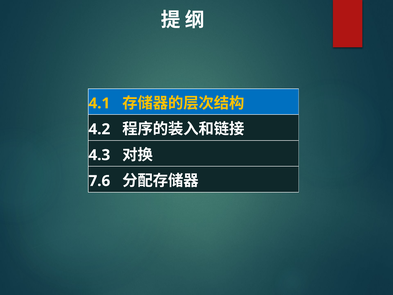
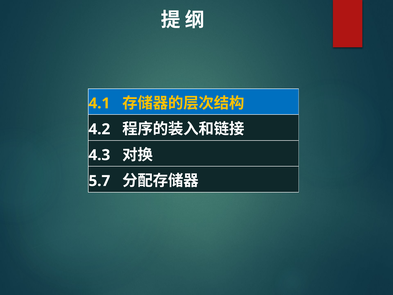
7.6: 7.6 -> 5.7
